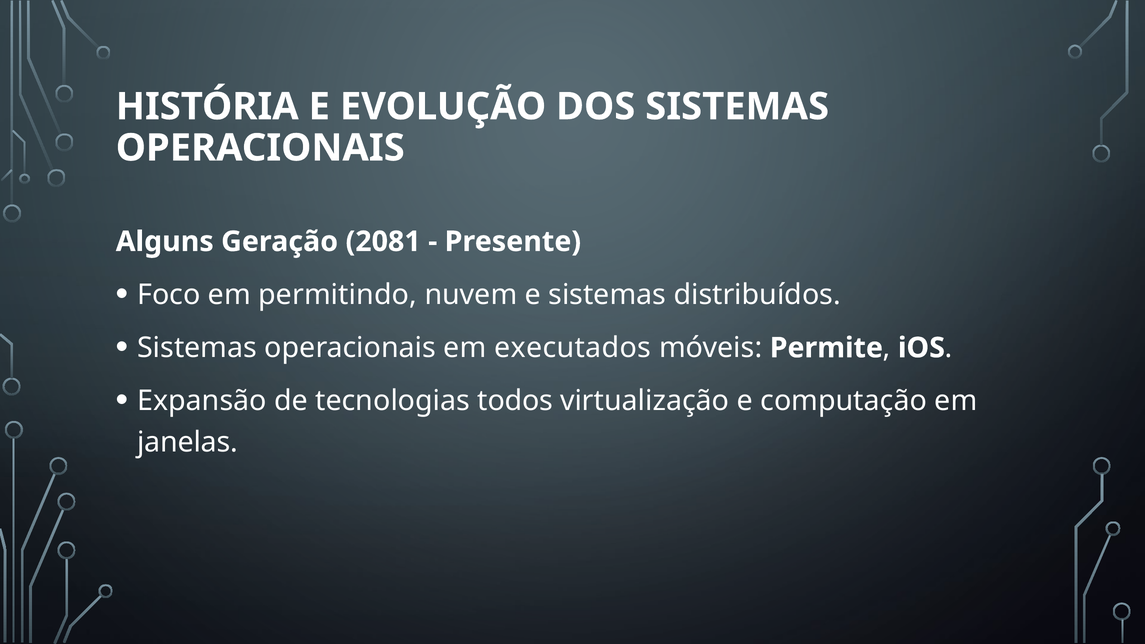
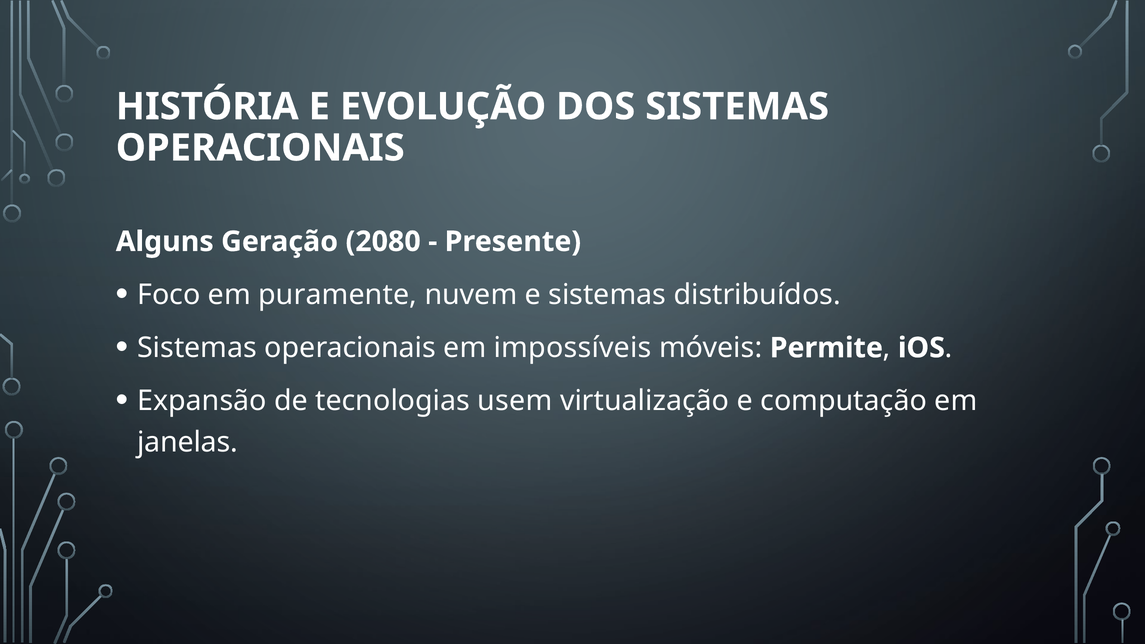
2081: 2081 -> 2080
permitindo: permitindo -> puramente
executados: executados -> impossíveis
todos: todos -> usem
